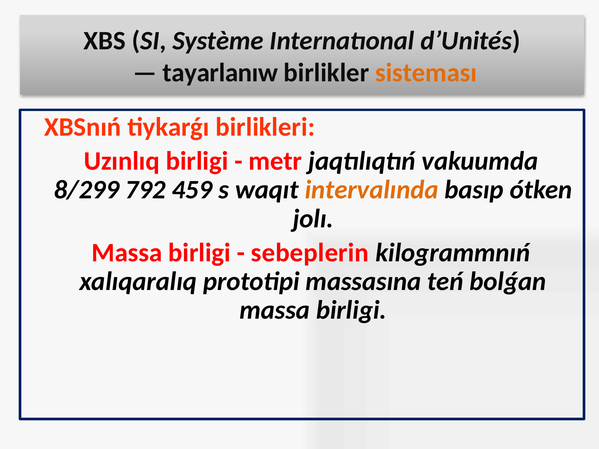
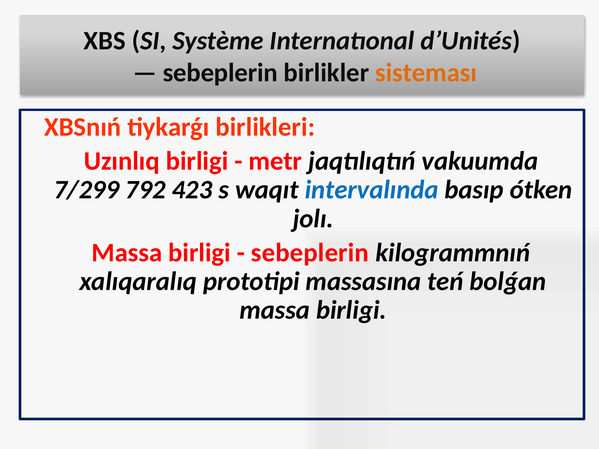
tayarlanıw at (220, 73): tayarlanıw -> sebeplerin
8/299: 8/299 -> 7/299
459: 459 -> 423
intervalında colour: orange -> blue
